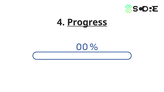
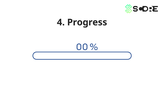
Progress underline: present -> none
